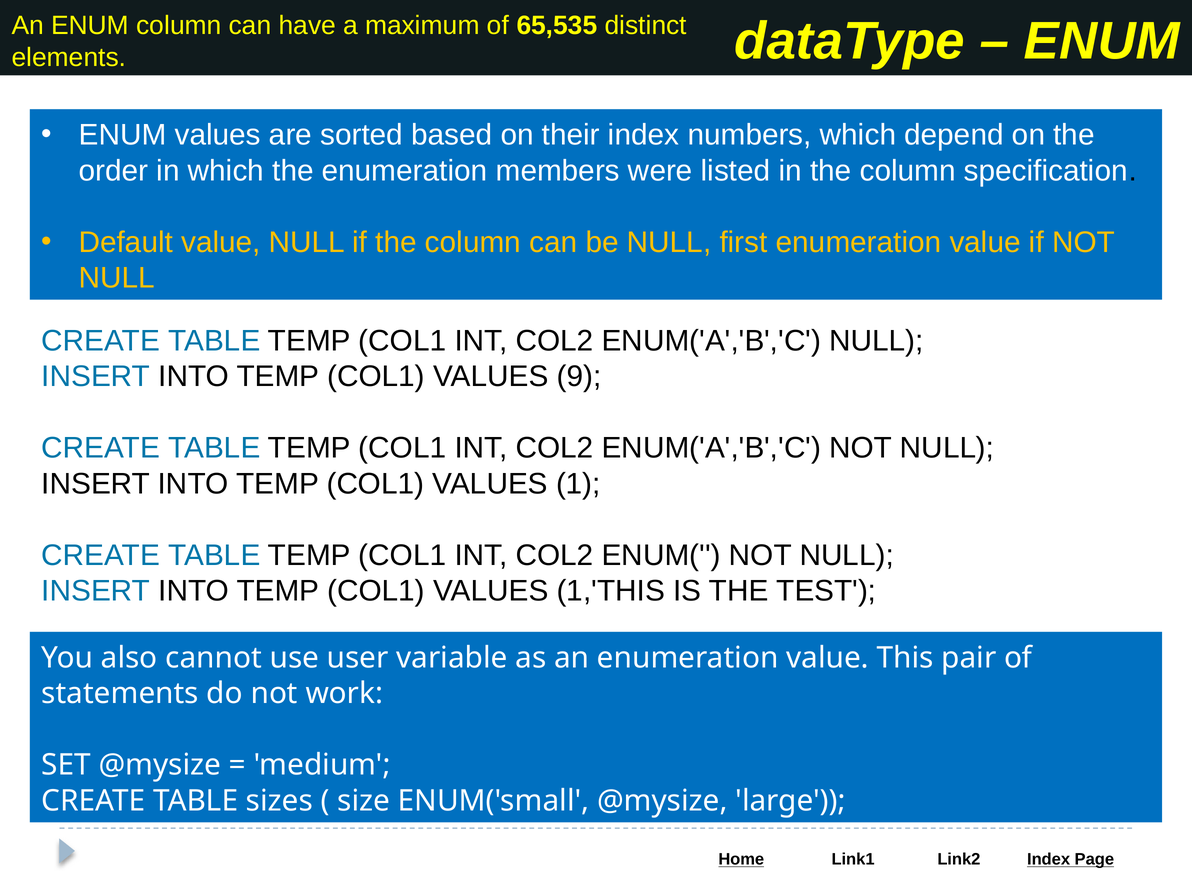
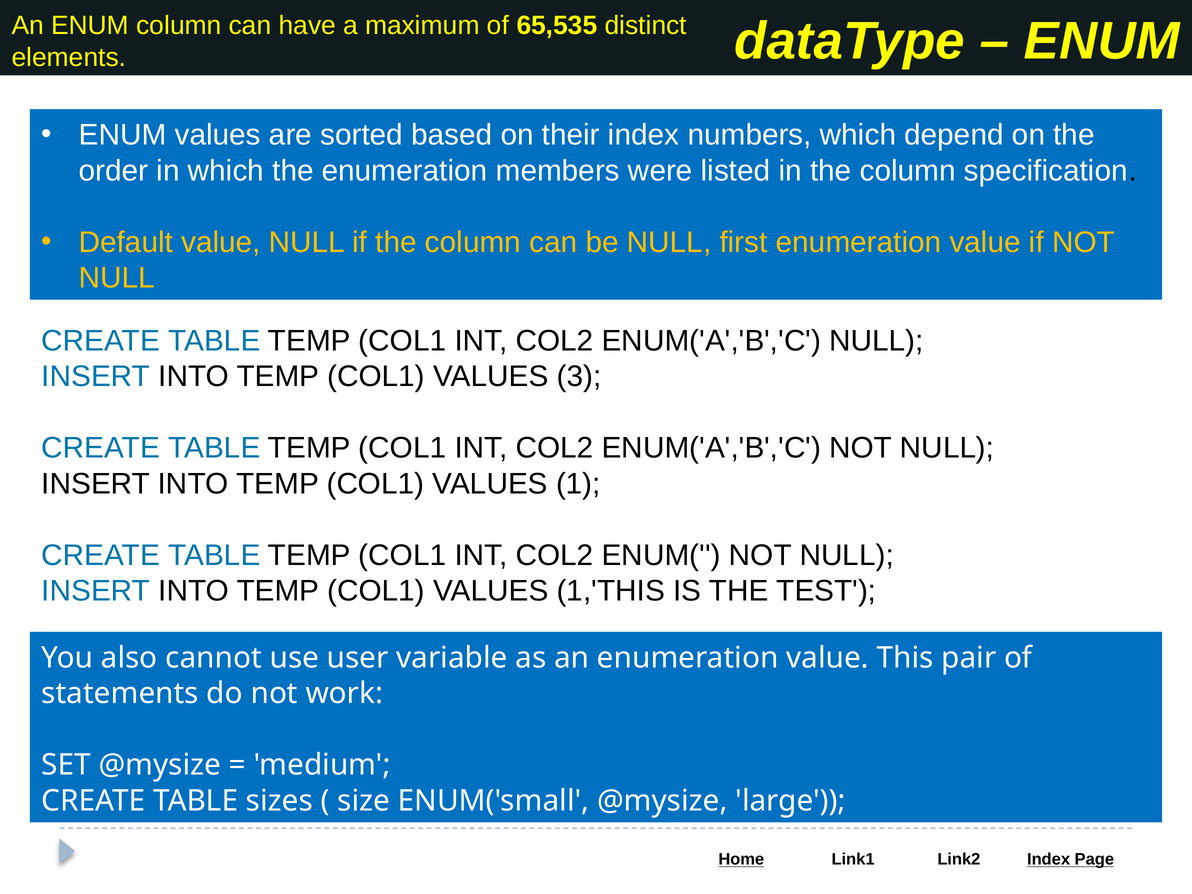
9: 9 -> 3
